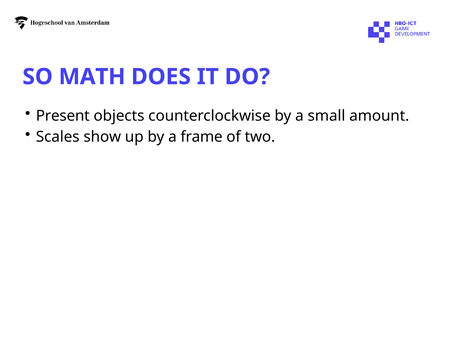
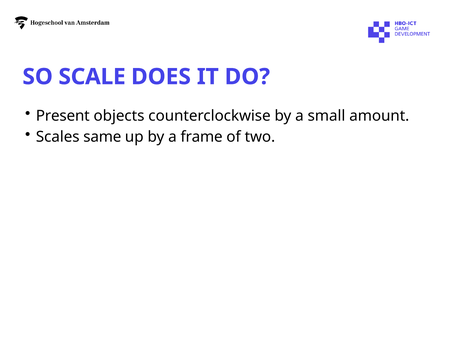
MATH: MATH -> SCALE
show: show -> same
